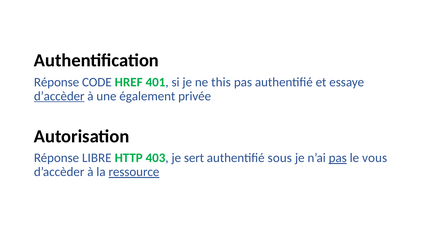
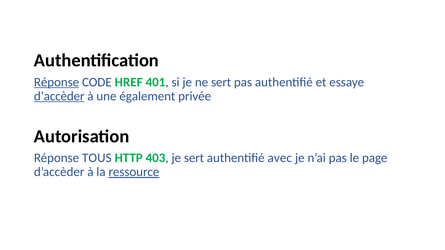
Réponse at (57, 82) underline: none -> present
ne this: this -> sert
LIBRE: LIBRE -> TOUS
sous: sous -> avec
pas at (338, 158) underline: present -> none
vous: vous -> page
